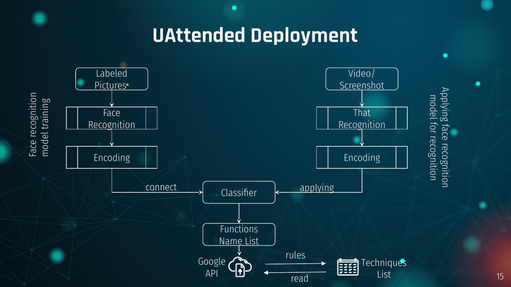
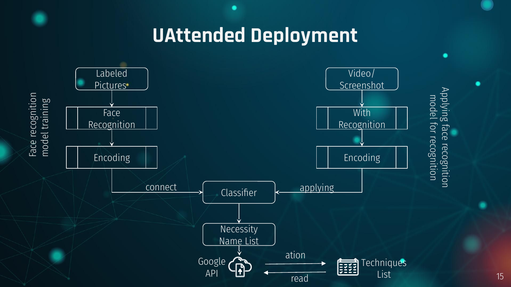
That: That -> With
Functions: Functions -> Necessity
rules: rules -> ation
